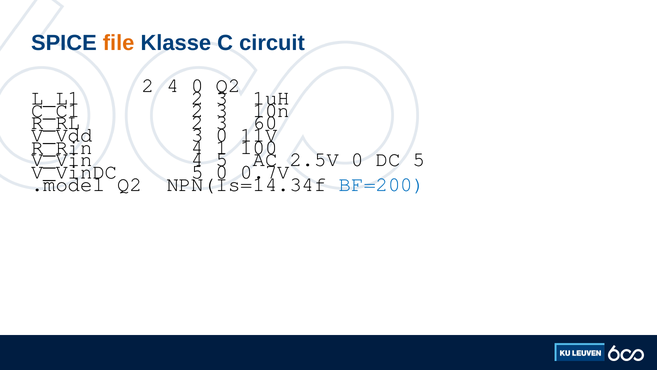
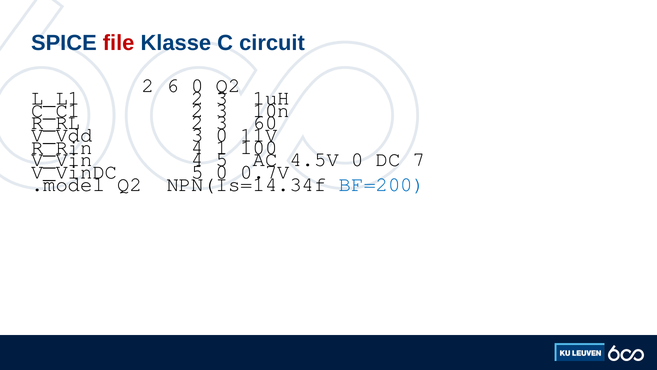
file colour: orange -> red
2 4: 4 -> 6
2.5V: 2.5V -> 4.5V
DC 5: 5 -> 7
